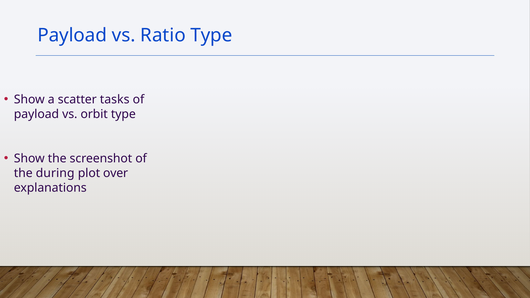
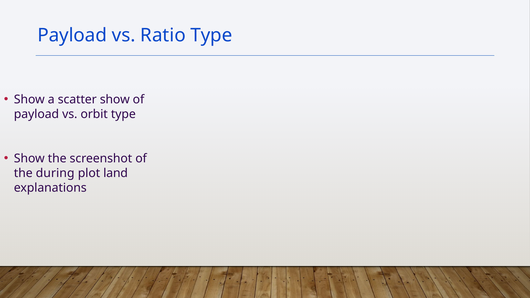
scatter tasks: tasks -> show
over: over -> land
